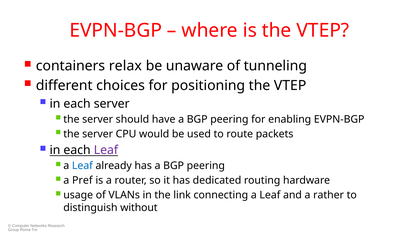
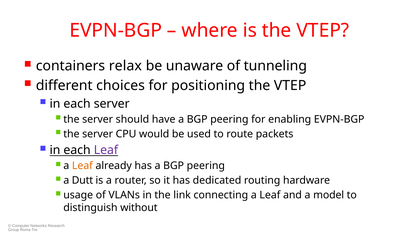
Leaf at (82, 166) colour: blue -> orange
Pref: Pref -> Dutt
rather: rather -> model
